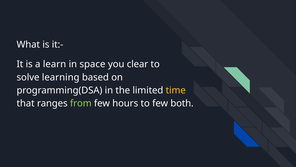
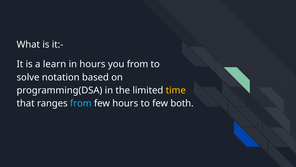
in space: space -> hours
you clear: clear -> from
learning: learning -> notation
from at (81, 103) colour: light green -> light blue
